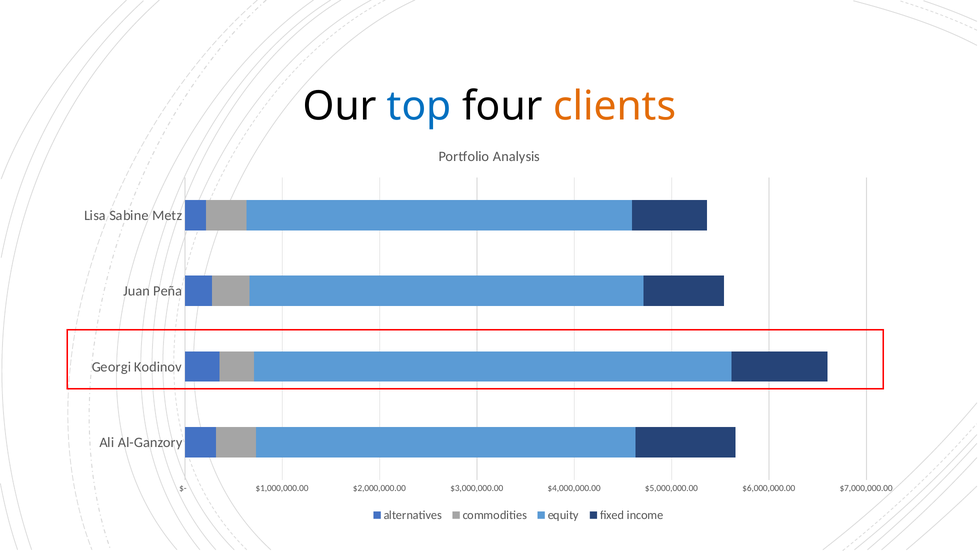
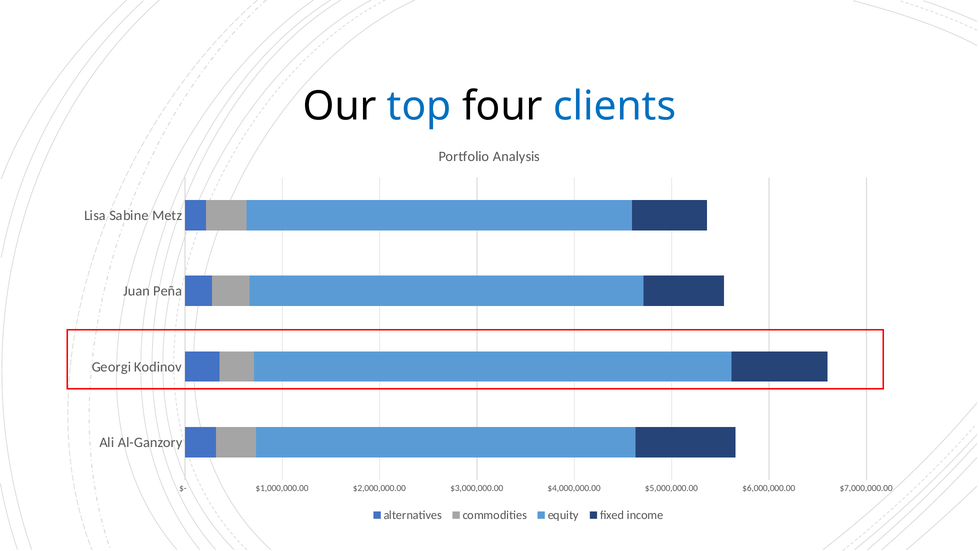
clients colour: orange -> blue
